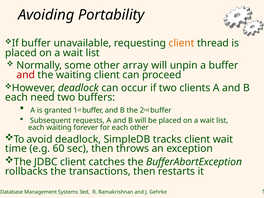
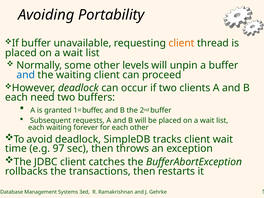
array: array -> levels
and at (26, 75) colour: red -> blue
60: 60 -> 97
